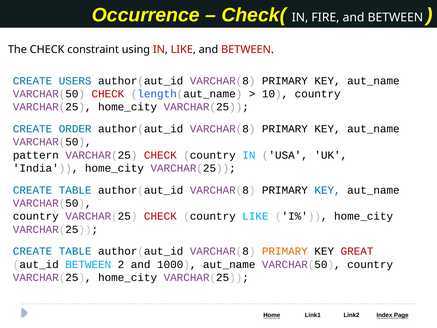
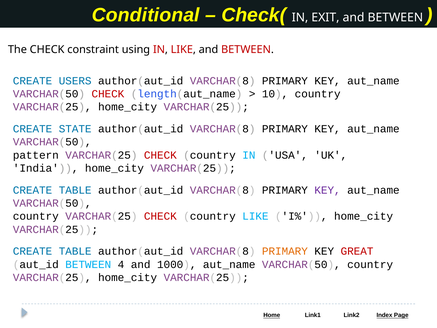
Occurrence: Occurrence -> Conditional
FIRE: FIRE -> EXIT
ORDER: ORDER -> STATE
KEY at (328, 190) colour: blue -> purple
2: 2 -> 4
